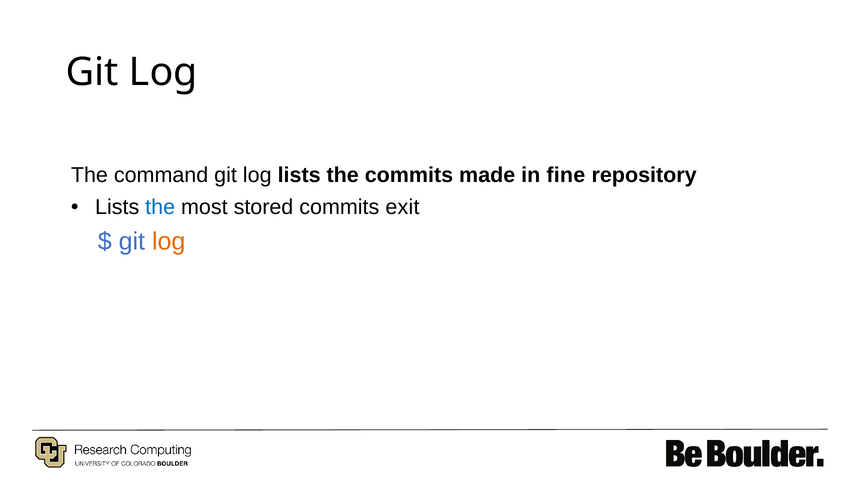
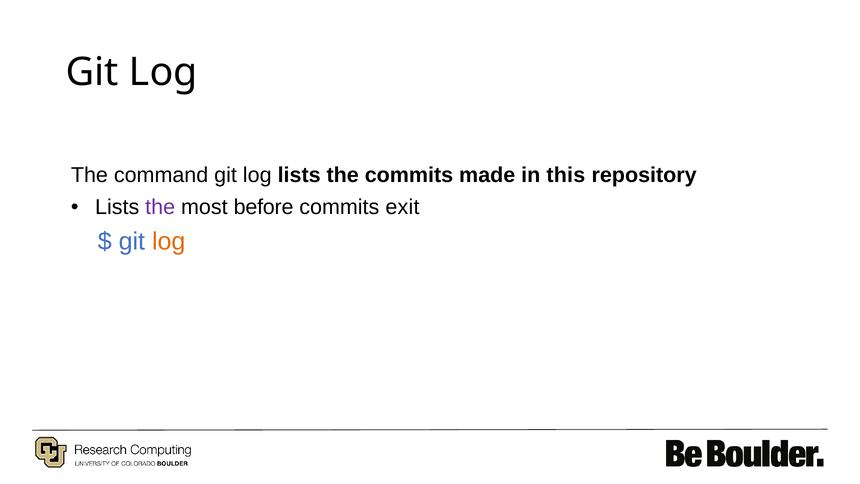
fine: fine -> this
the at (160, 207) colour: blue -> purple
stored: stored -> before
